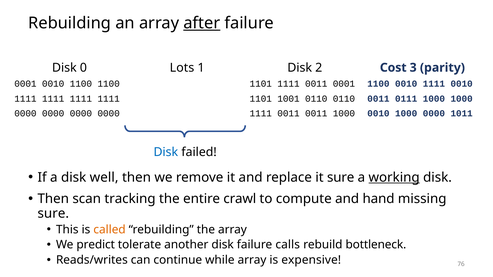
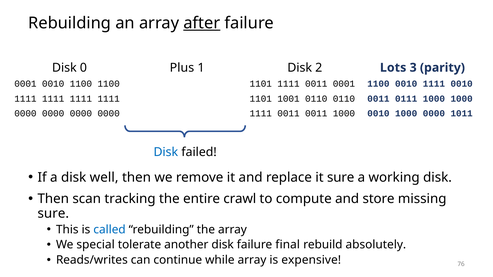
Lots: Lots -> Plus
Cost: Cost -> Lots
working underline: present -> none
hand: hand -> store
called colour: orange -> blue
predict: predict -> special
calls: calls -> final
bottleneck: bottleneck -> absolutely
